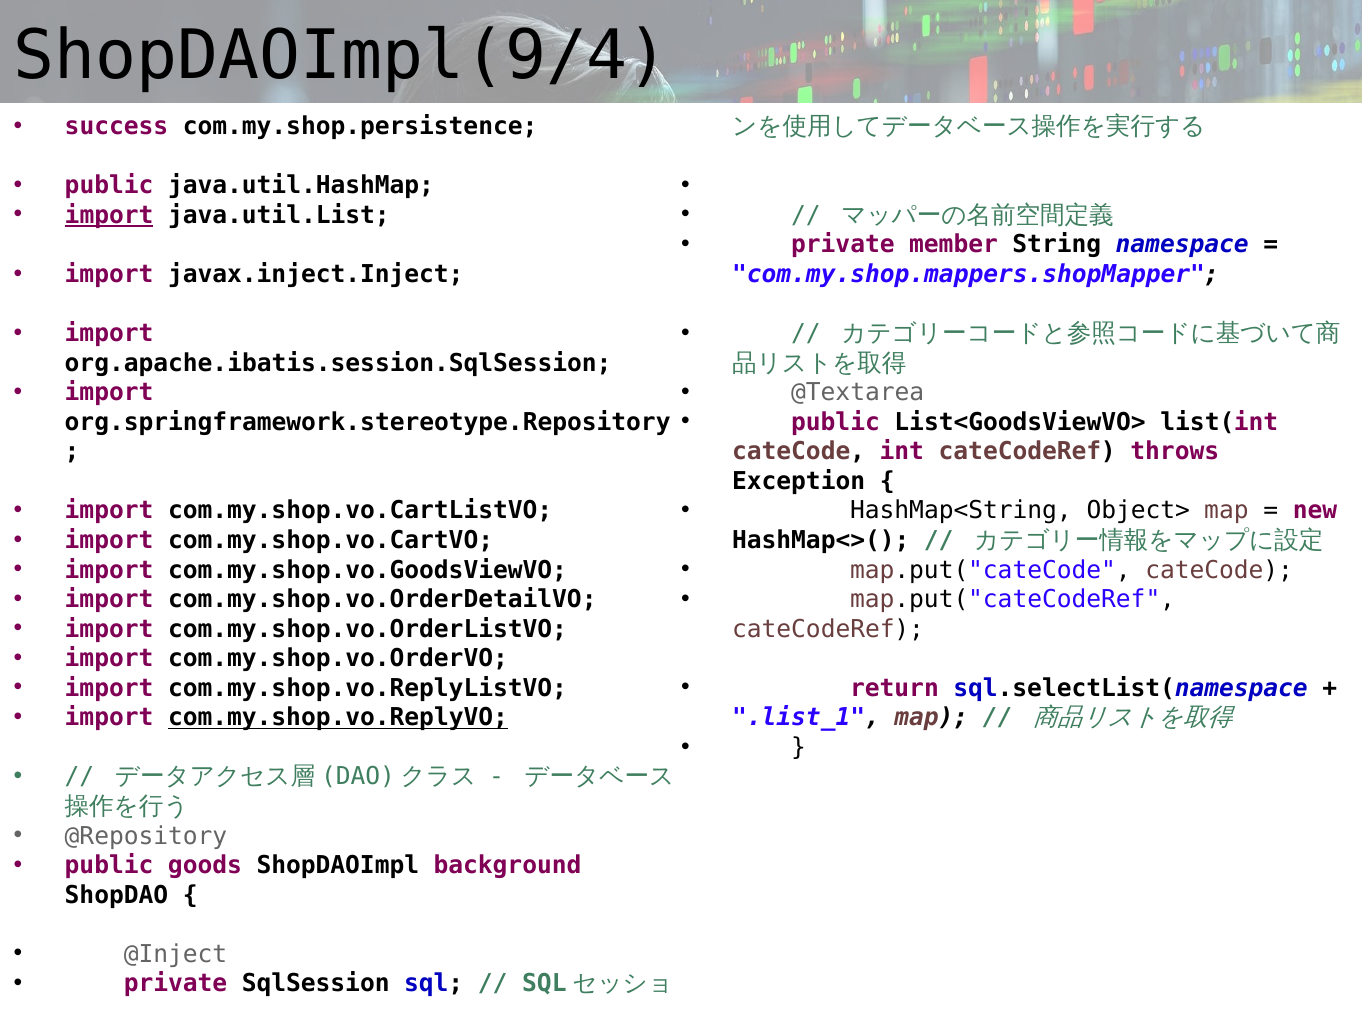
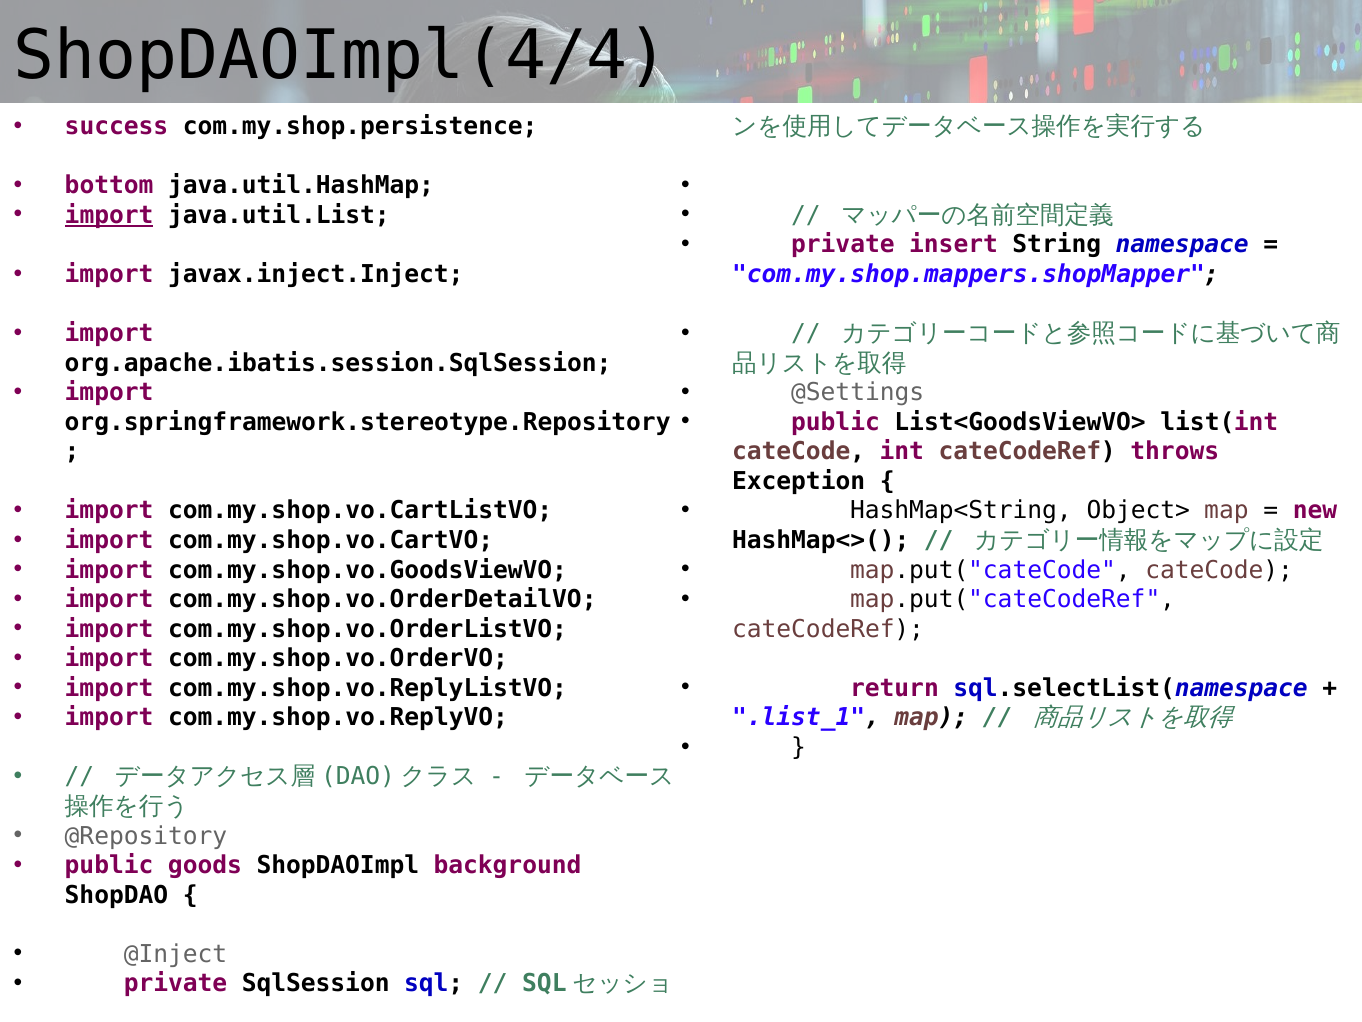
ShopDAOImpl(9/4: ShopDAOImpl(9/4 -> ShopDAOImpl(4/4
public at (109, 186): public -> bottom
member: member -> insert
@Textarea: @Textarea -> @Settings
com.my.shop.vo.ReplyVO underline: present -> none
